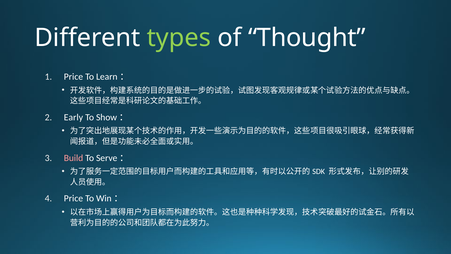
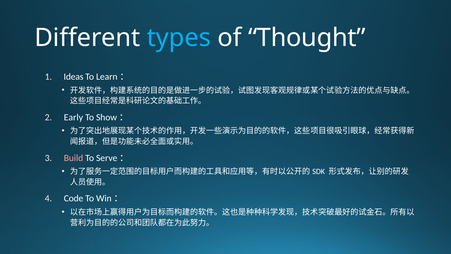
types colour: light green -> light blue
Price at (73, 77): Price -> Ideas
Price at (73, 198): Price -> Code
